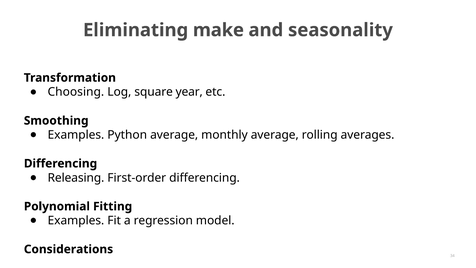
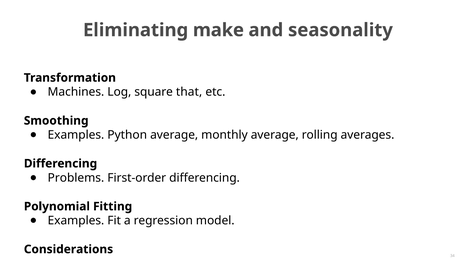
Choosing: Choosing -> Machines
year: year -> that
Releasing: Releasing -> Problems
